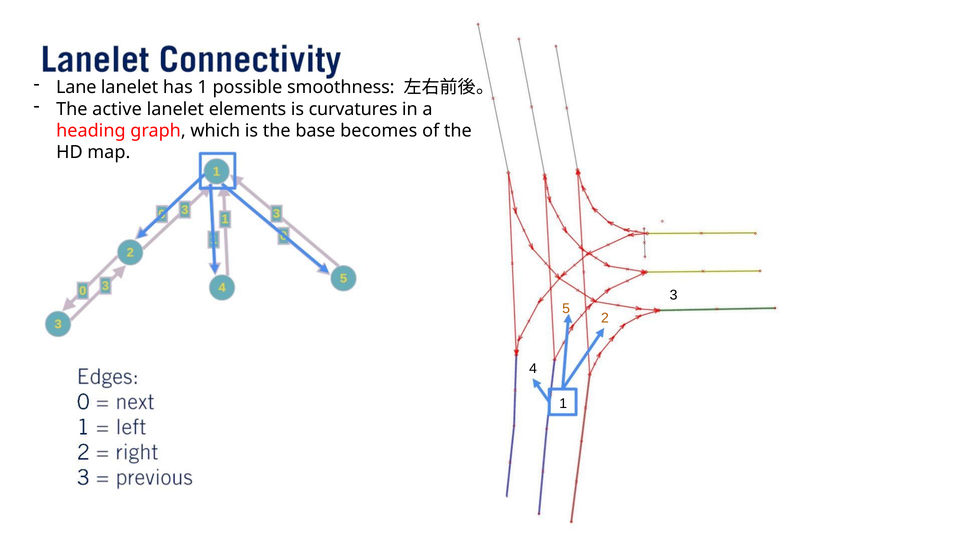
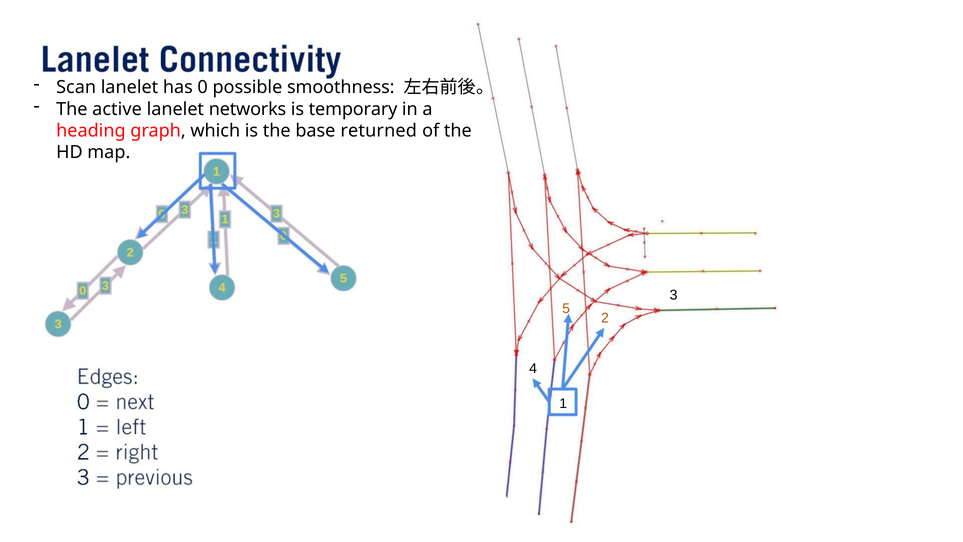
Lane: Lane -> Scan
has 1: 1 -> 0
elements: elements -> networks
curvatures: curvatures -> temporary
becomes: becomes -> returned
